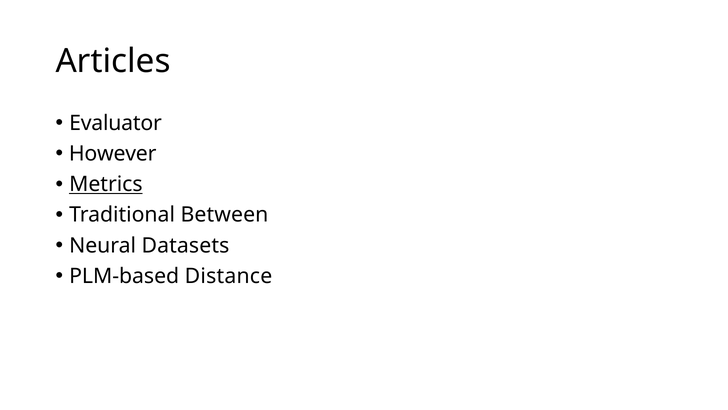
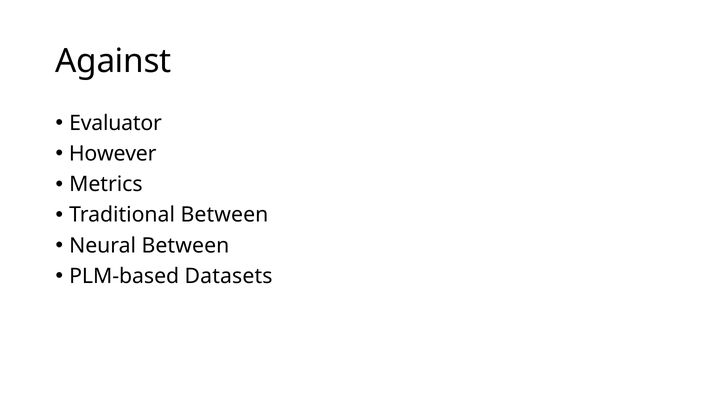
Articles: Articles -> Against
Metrics underline: present -> none
Neural Datasets: Datasets -> Between
Distance: Distance -> Datasets
